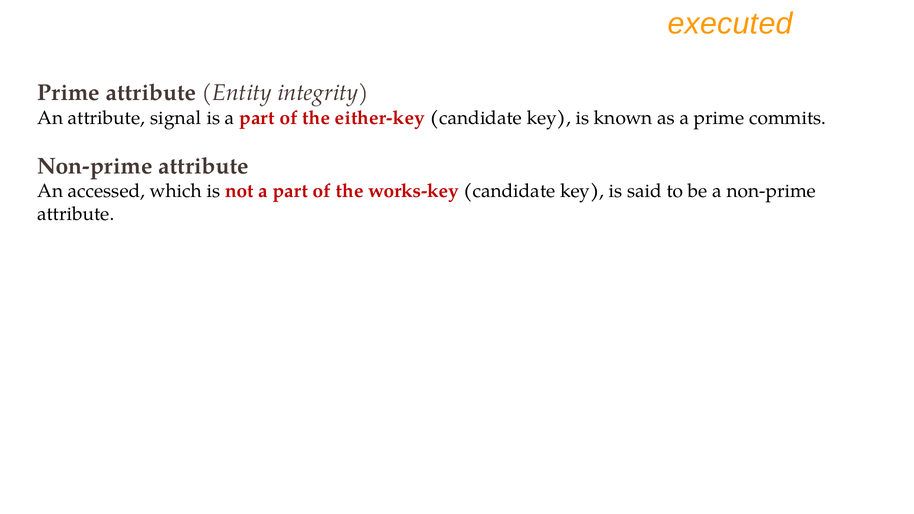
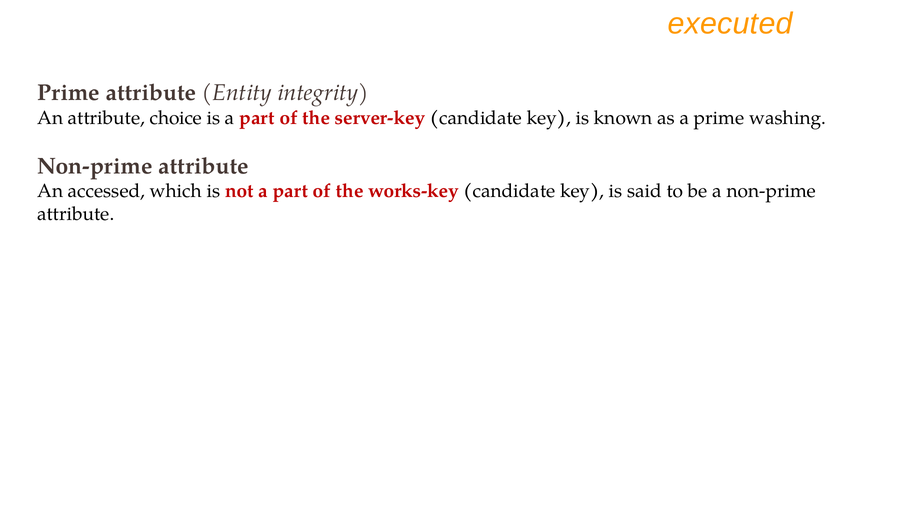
signal: signal -> choice
either-key: either-key -> server-key
commits: commits -> washing
